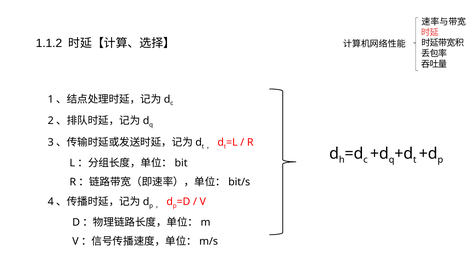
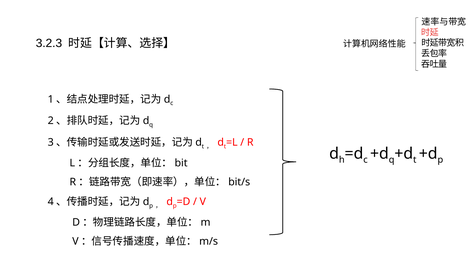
1.1.2: 1.1.2 -> 3.2.3
